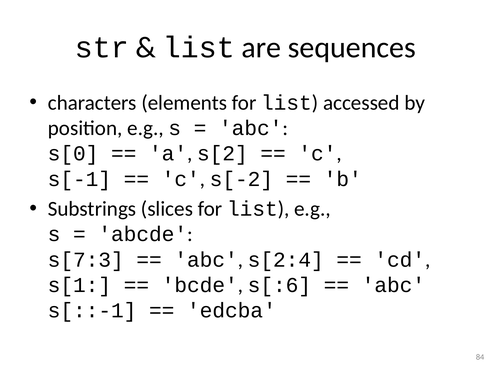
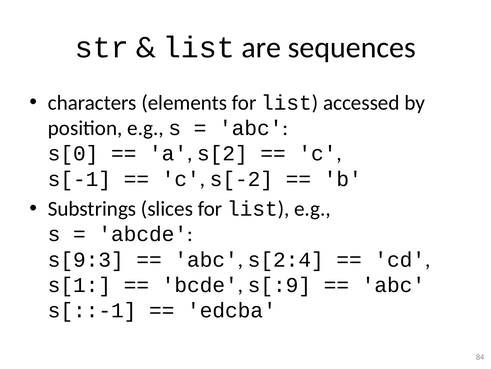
s[7:3: s[7:3 -> s[9:3
s[:6: s[:6 -> s[:9
